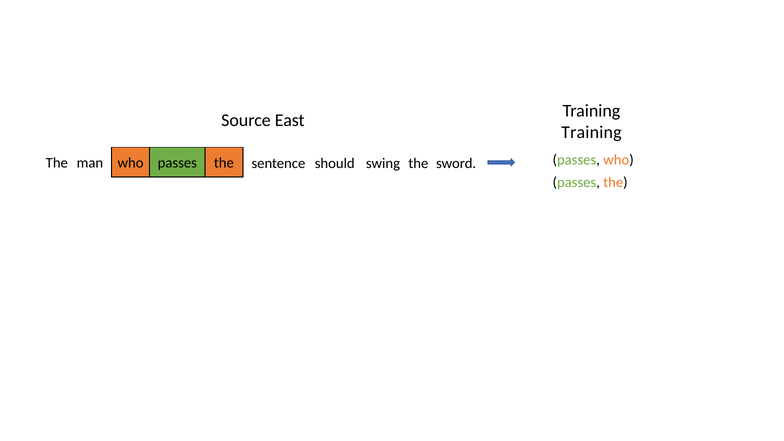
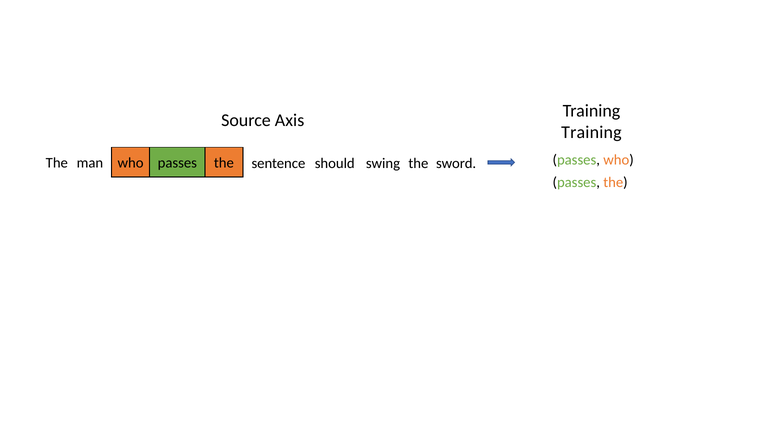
East: East -> Axis
